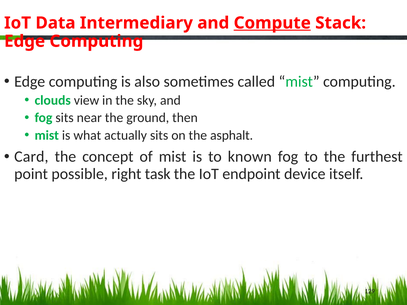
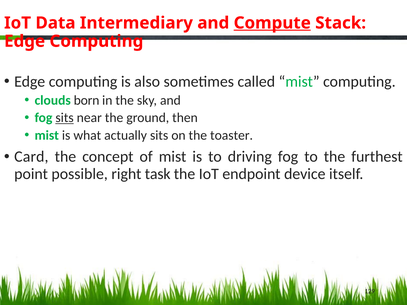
view: view -> born
sits at (65, 118) underline: none -> present
asphalt: asphalt -> toaster
known: known -> driving
